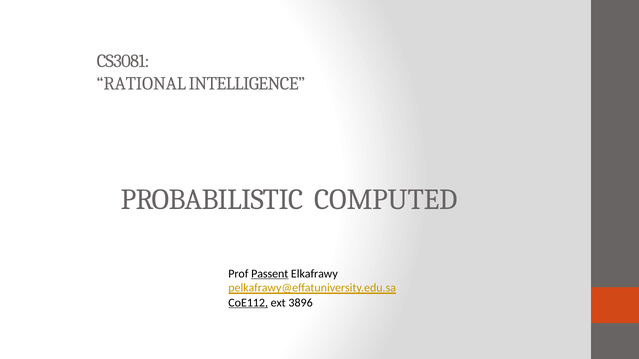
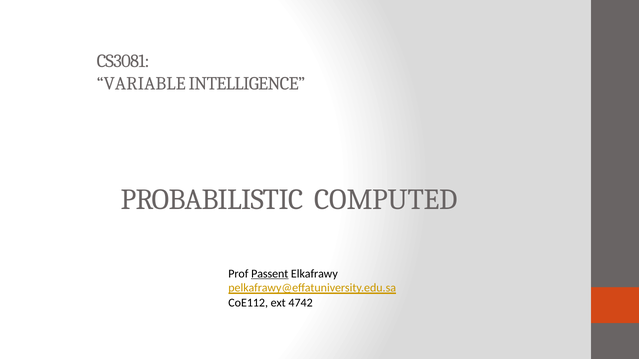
RATIONAL: RATIONAL -> VARIABLE
CoE112 underline: present -> none
3896: 3896 -> 4742
